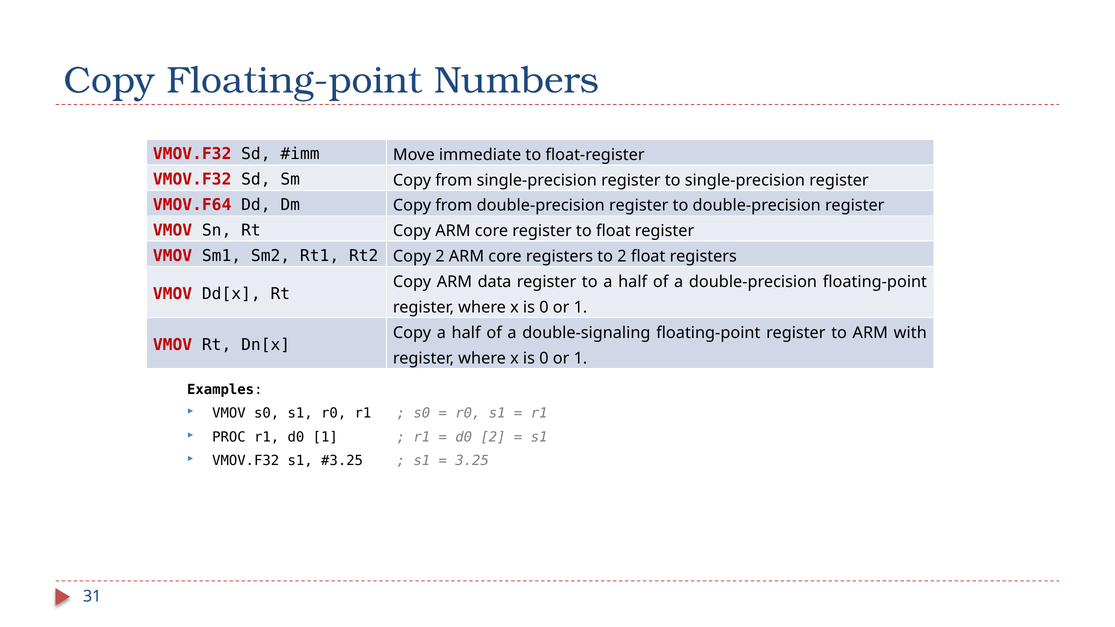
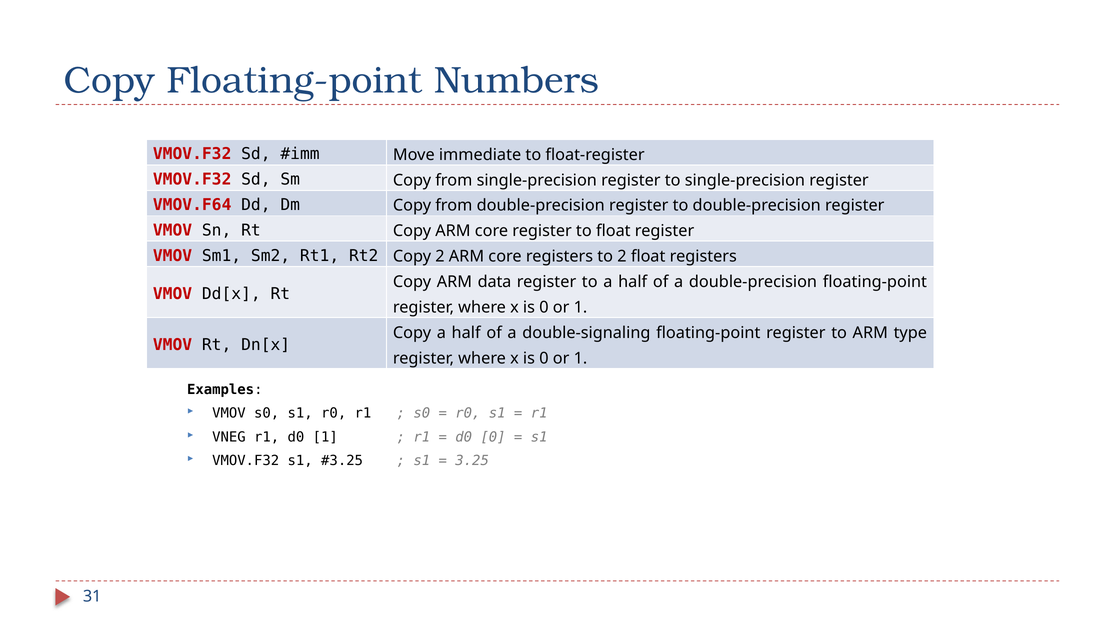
with: with -> type
PROC: PROC -> VNEG
d0 2: 2 -> 0
